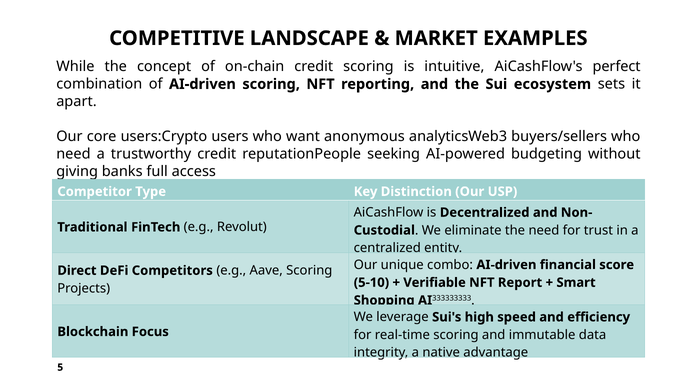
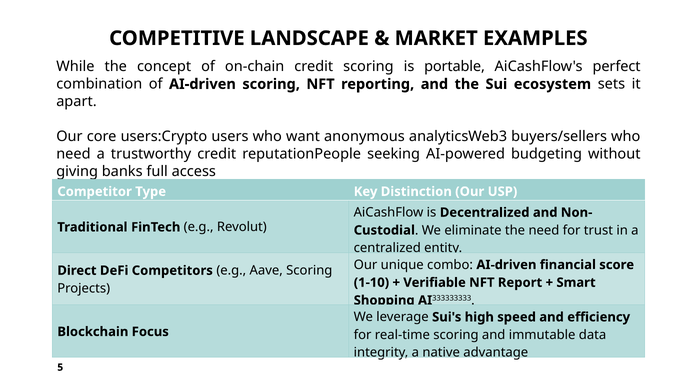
intuitive: intuitive -> portable
5-10: 5-10 -> 1-10
